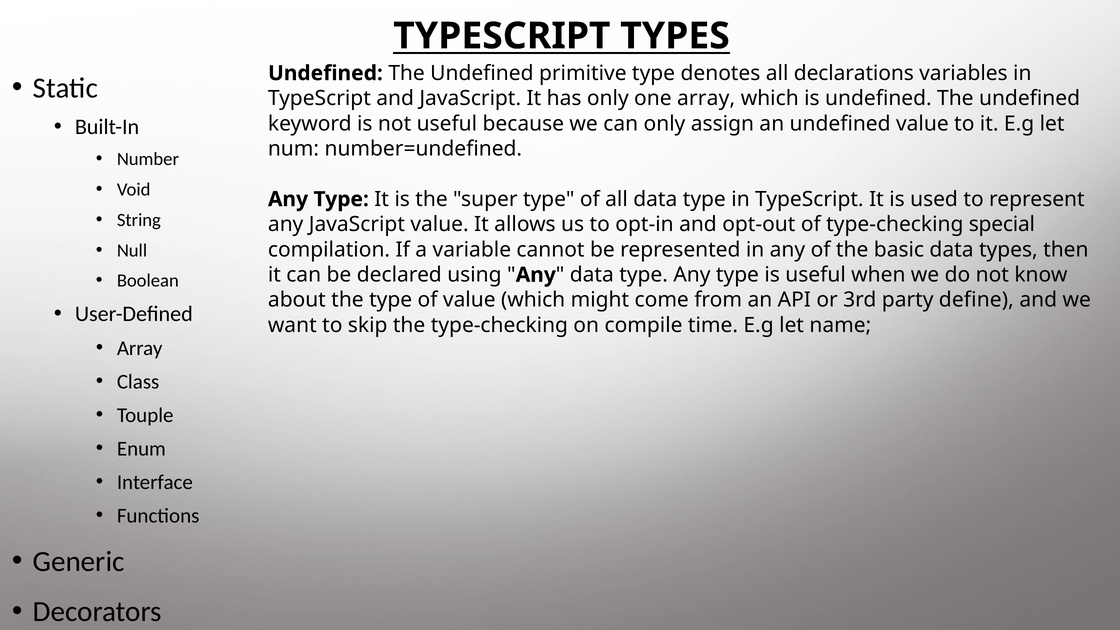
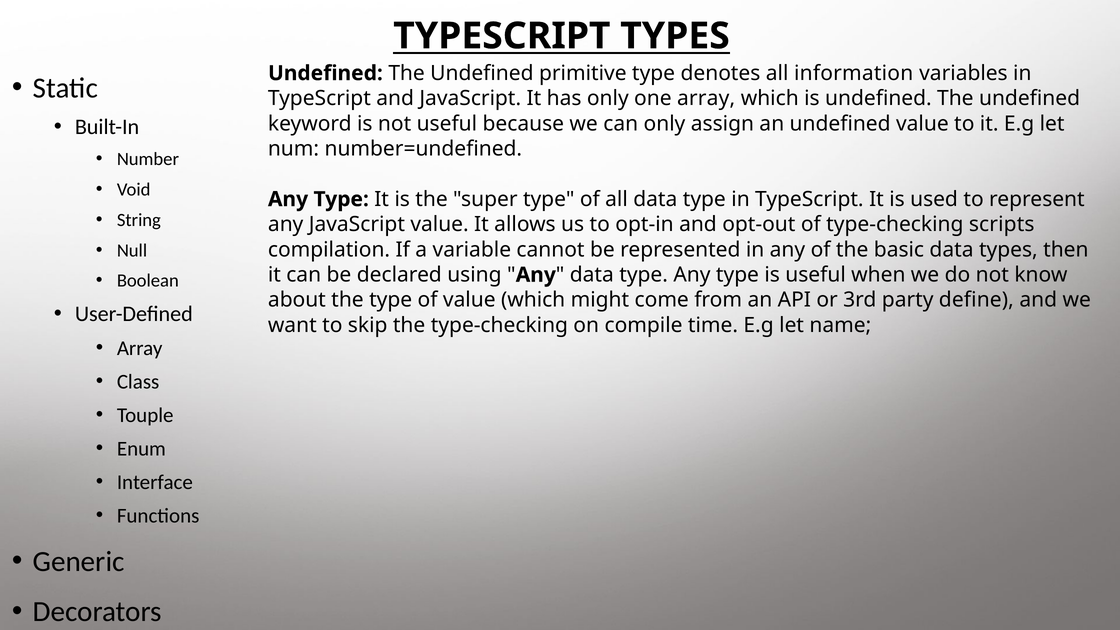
declarations: declarations -> information
special: special -> scripts
